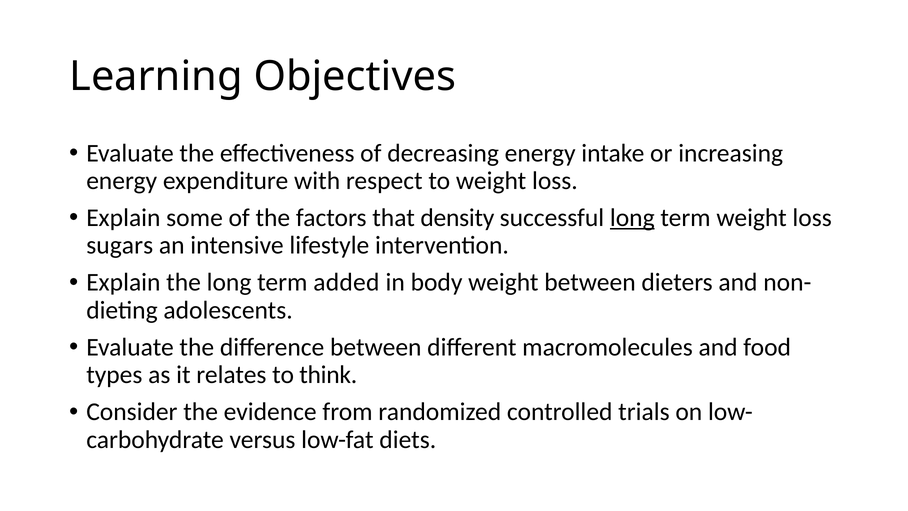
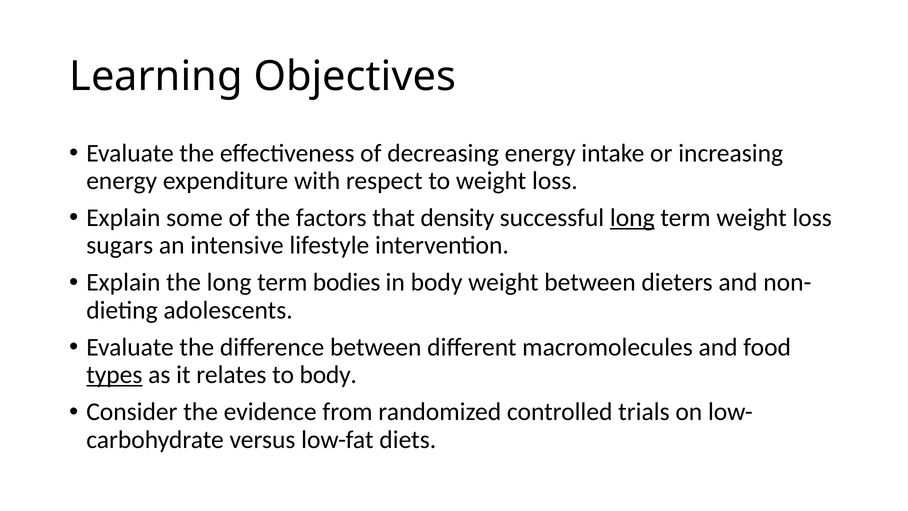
added: added -> bodies
types underline: none -> present
to think: think -> body
